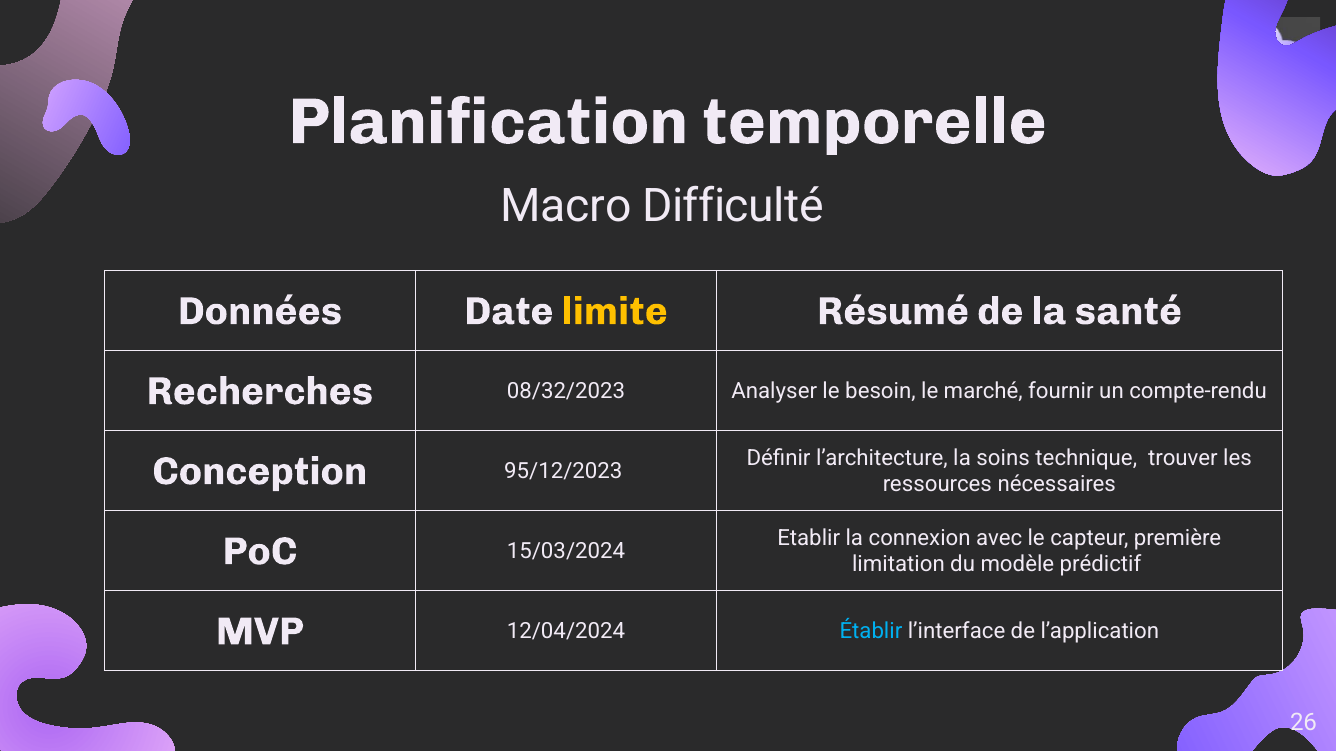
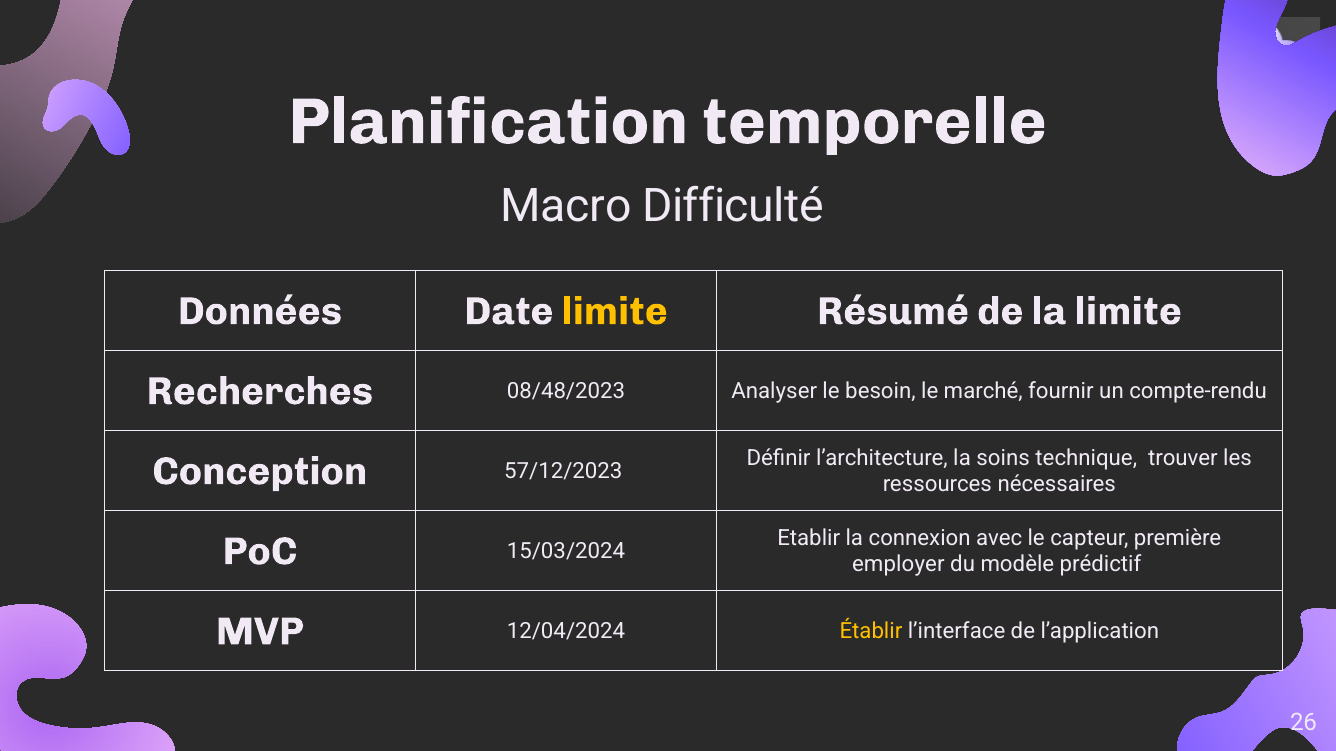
la santé: santé -> limite
08/32/2023: 08/32/2023 -> 08/48/2023
95/12/2023: 95/12/2023 -> 57/12/2023
limitation: limitation -> employer
Établir colour: light blue -> yellow
